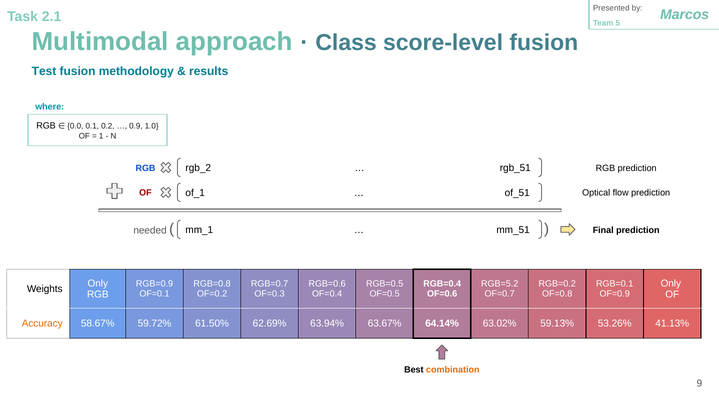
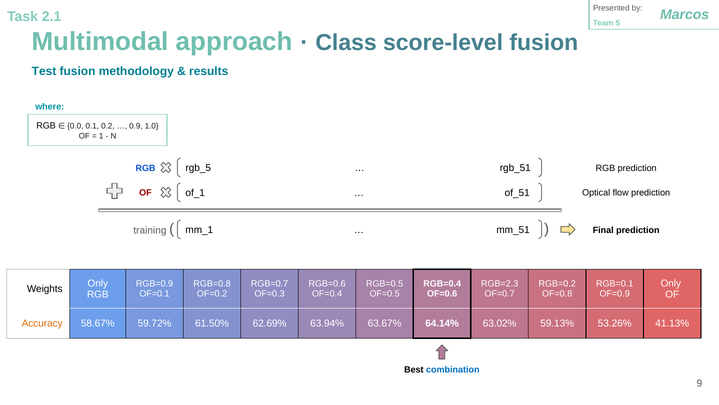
rgb_2: rgb_2 -> rgb_5
needed: needed -> training
RGB=5.2: RGB=5.2 -> RGB=2.3
combination colour: orange -> blue
